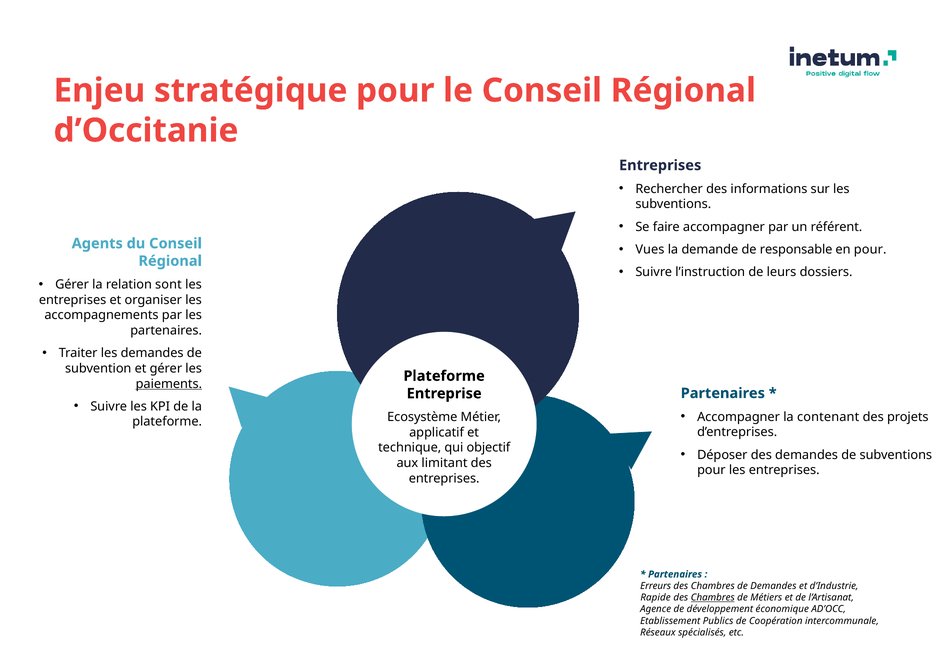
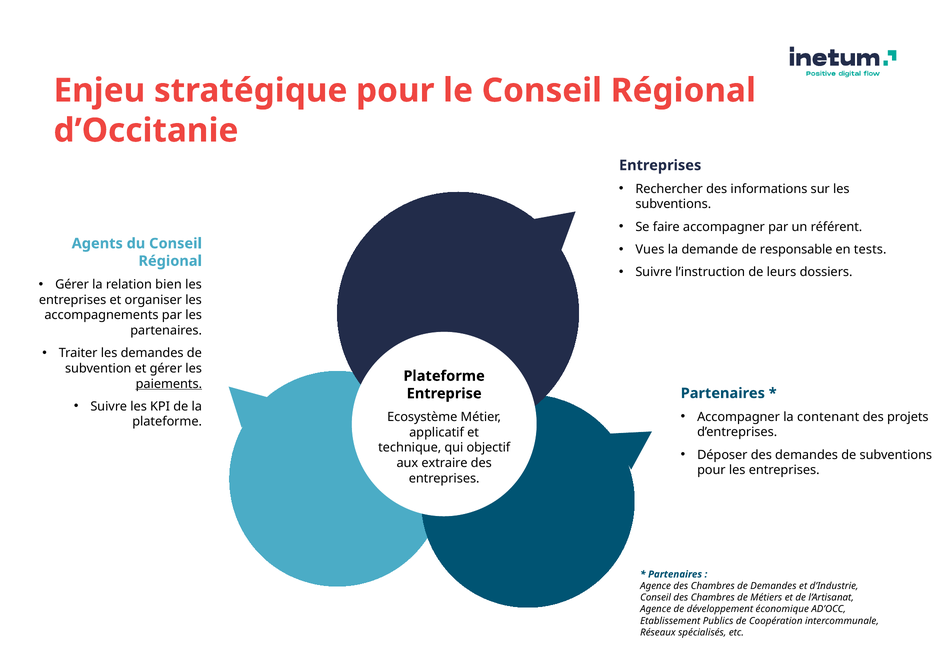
en pour: pour -> tests
sont: sont -> bien
limitant: limitant -> extraire
Erreurs at (656, 587): Erreurs -> Agence
Rapide at (656, 598): Rapide -> Conseil
Chambres at (713, 598) underline: present -> none
